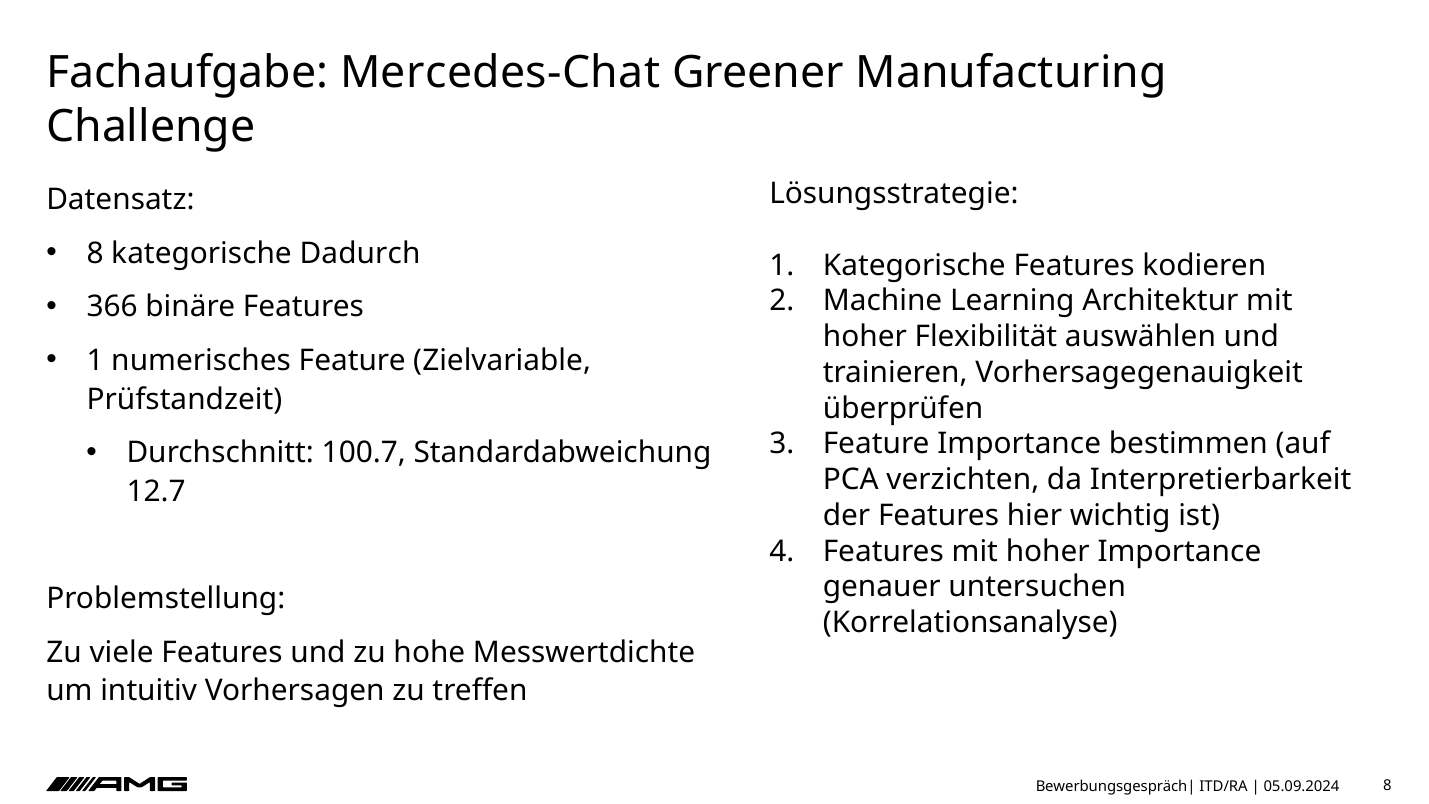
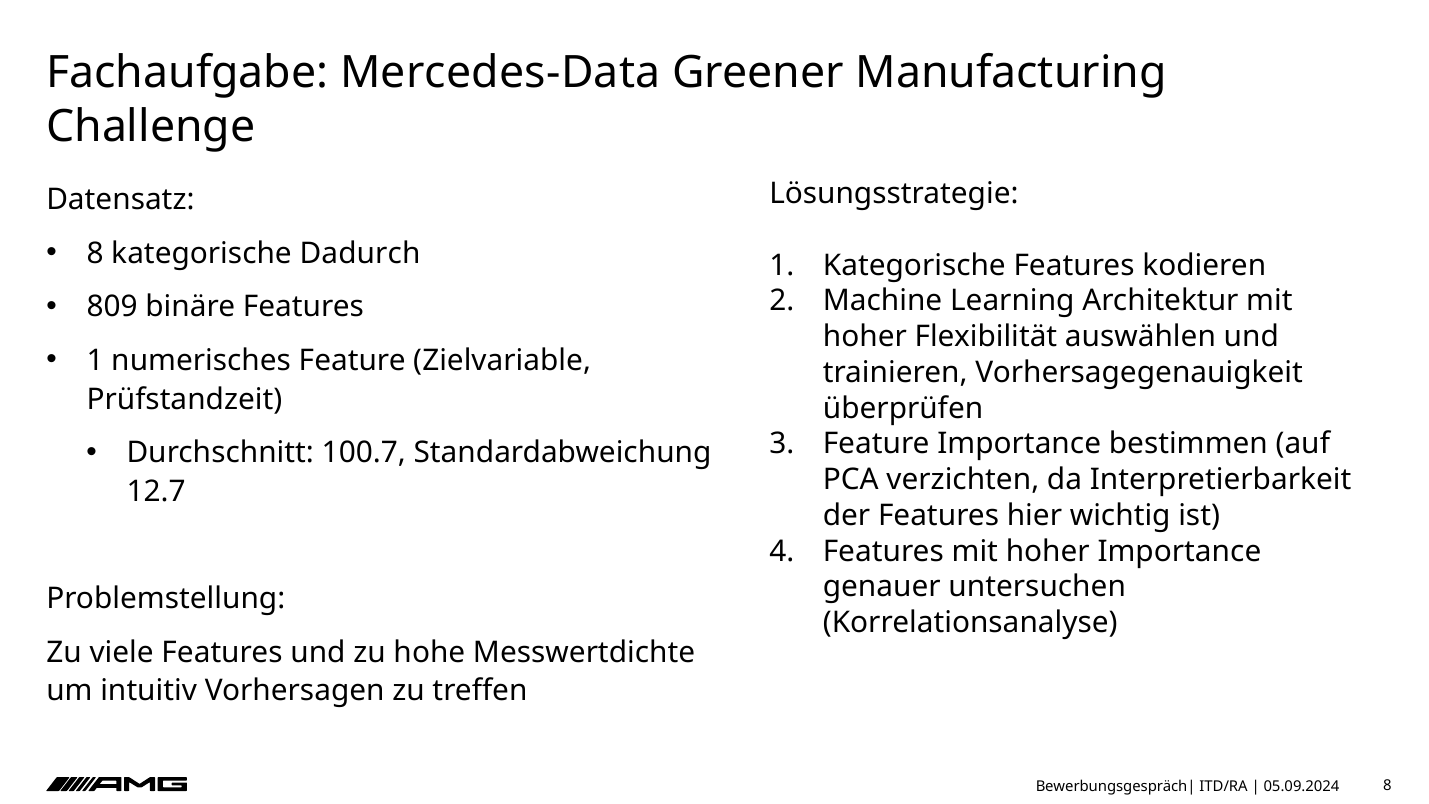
Mercedes-Chat: Mercedes-Chat -> Mercedes-Data
366: 366 -> 809
